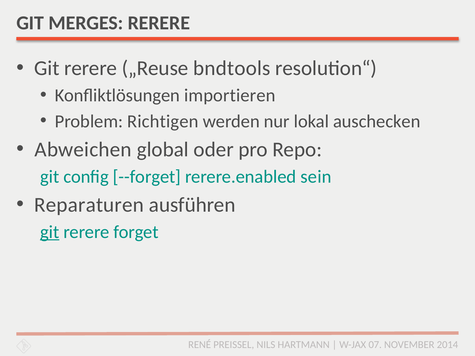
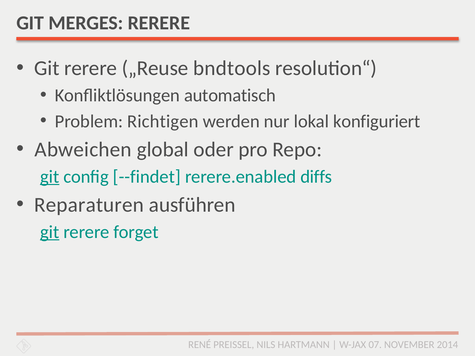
importieren: importieren -> automatisch
auschecken: auschecken -> konfiguriert
git at (50, 177) underline: none -> present
--forget: --forget -> --findet
sein: sein -> diffs
